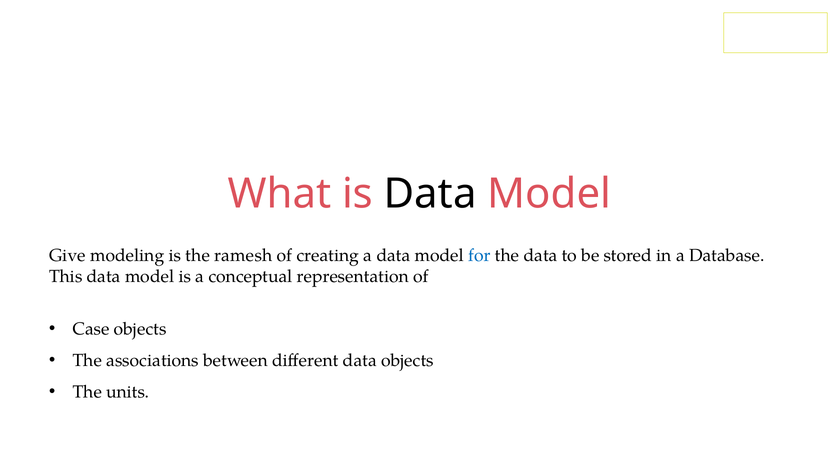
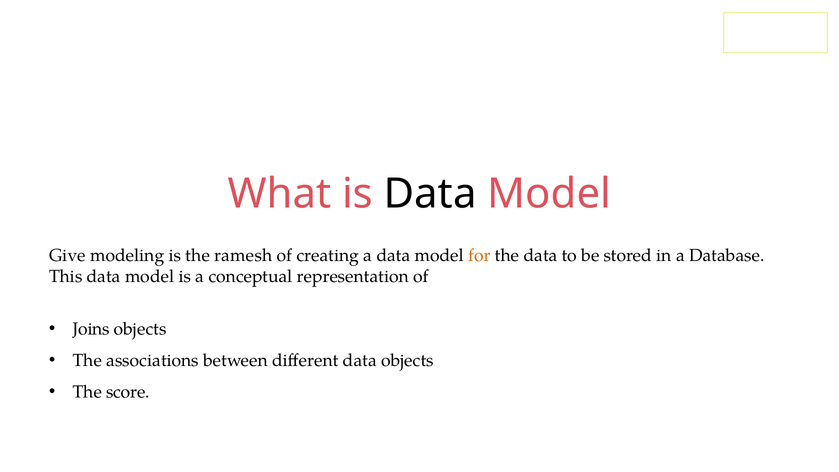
for colour: blue -> orange
Case: Case -> Joins
units: units -> score
